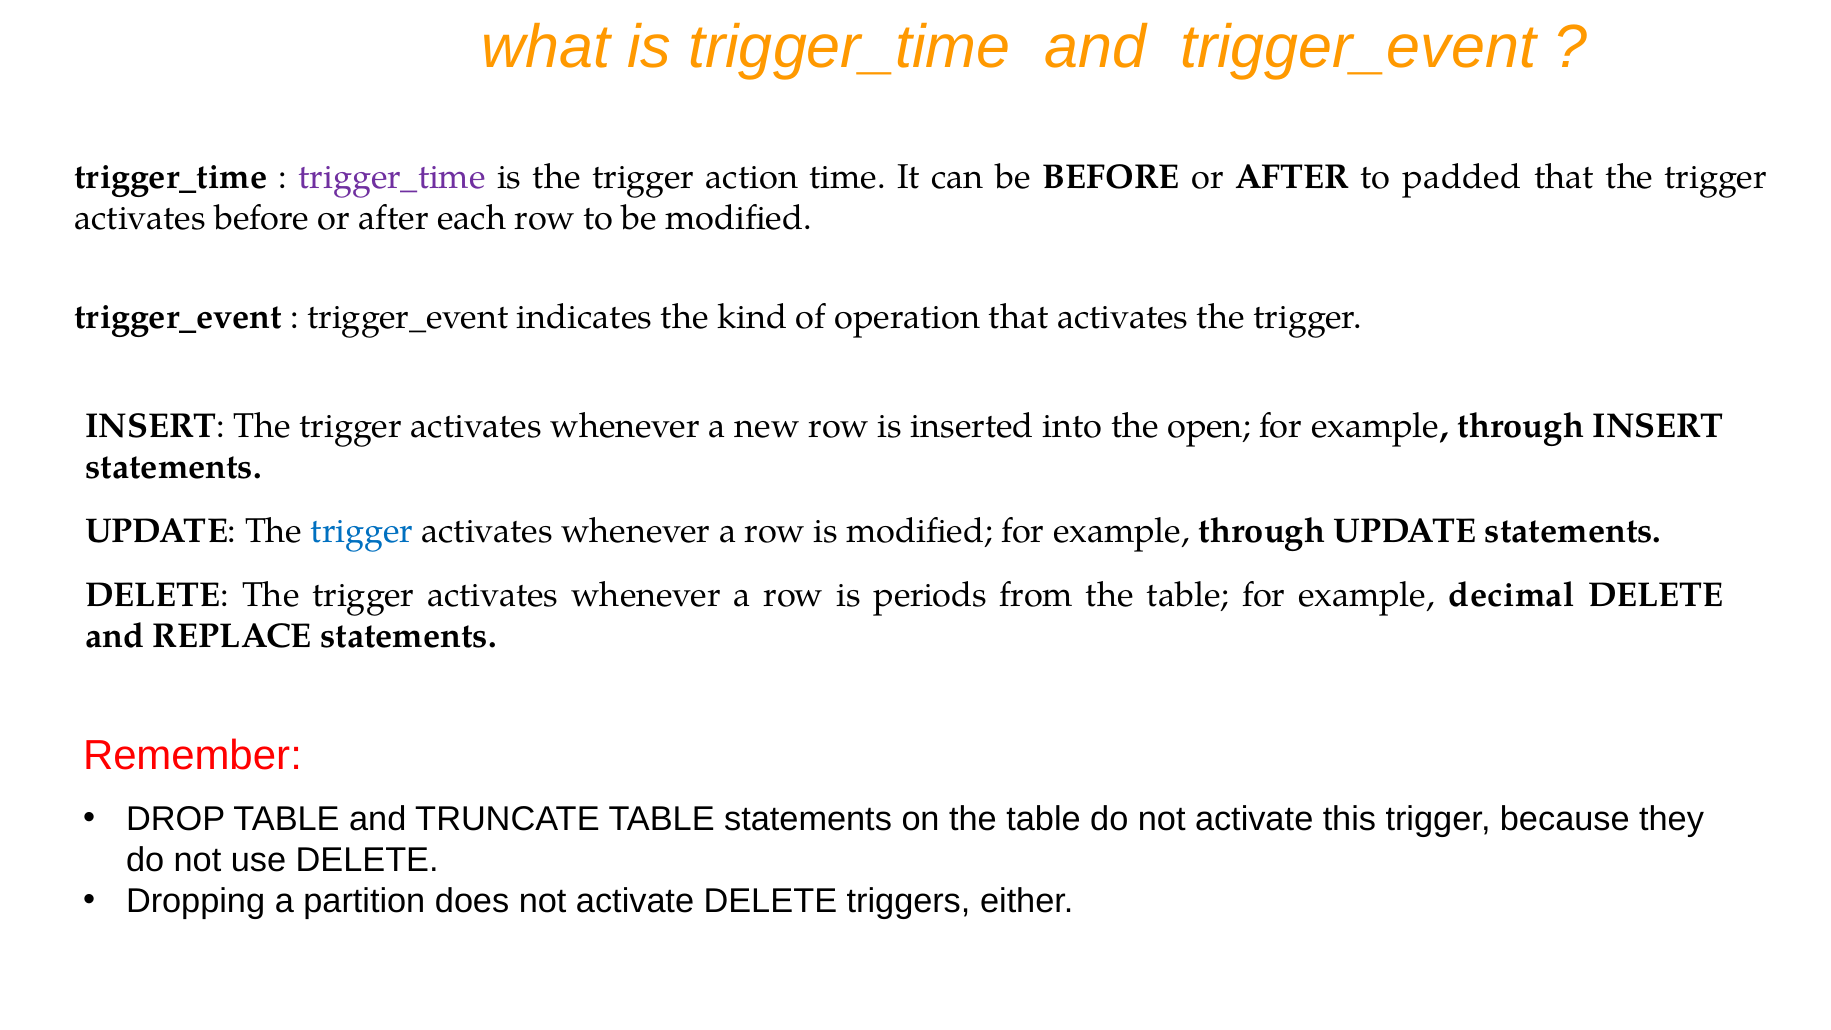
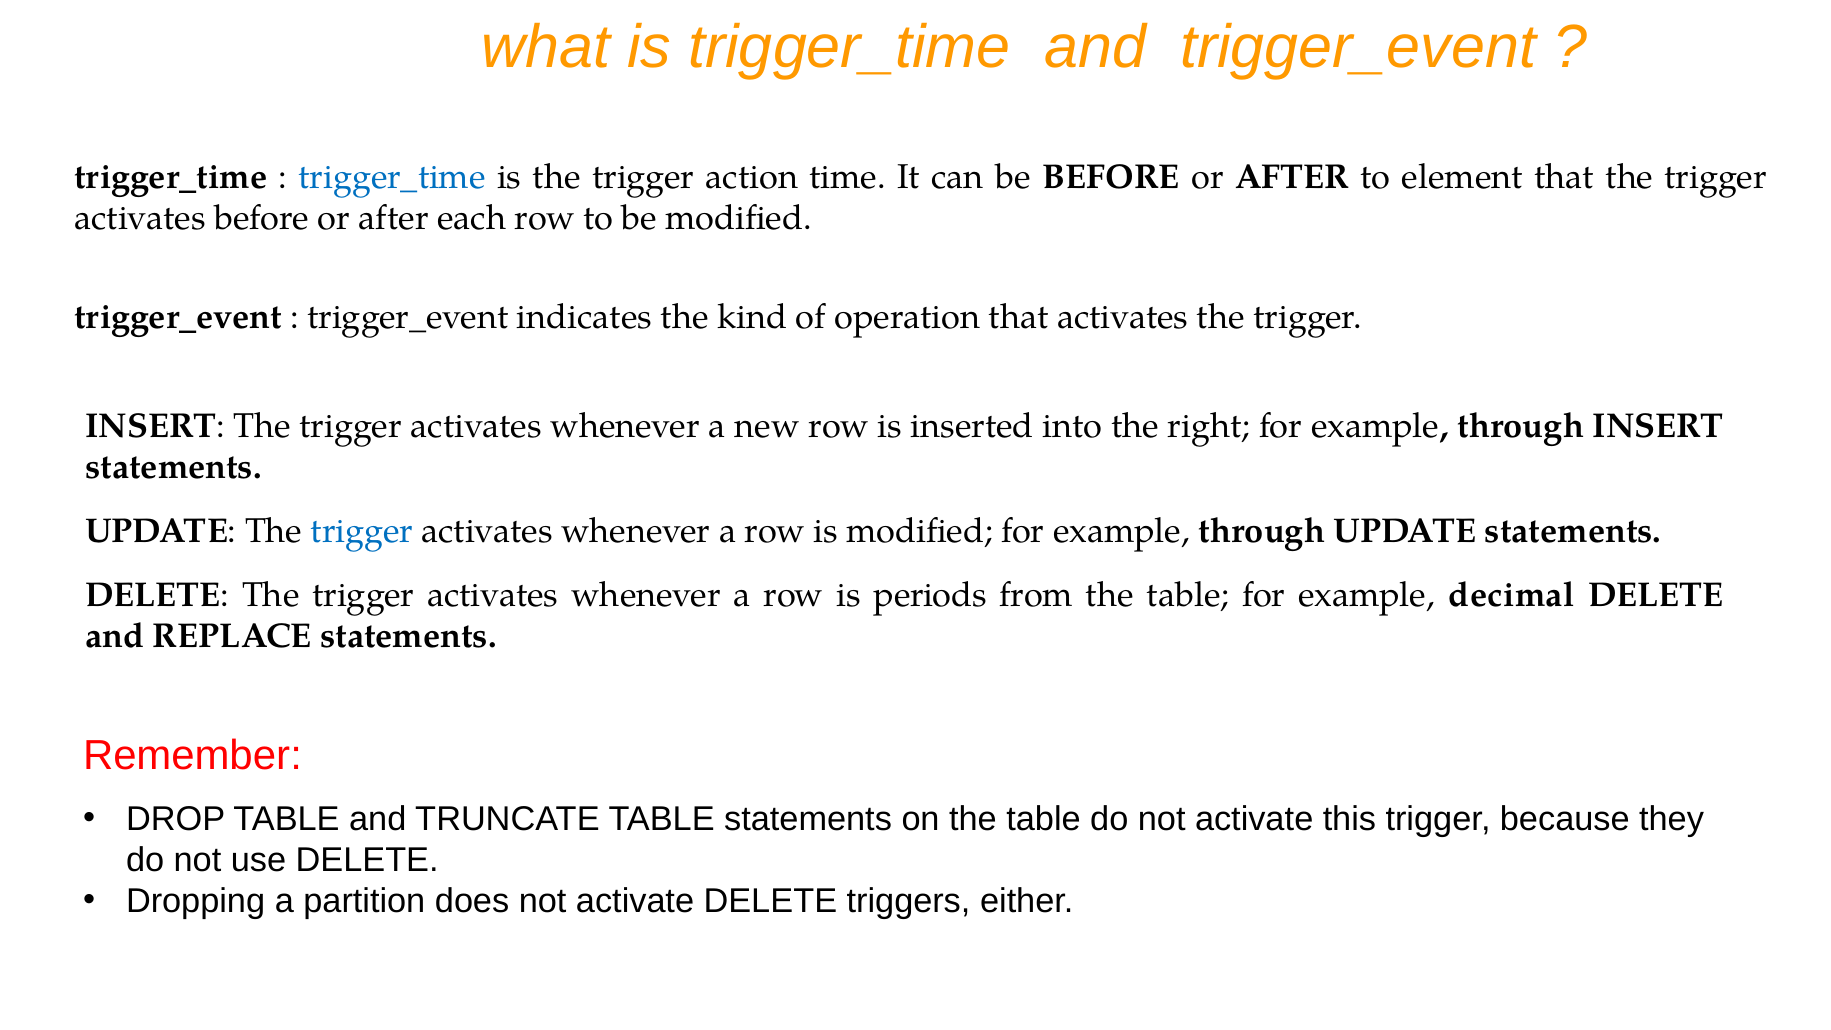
trigger_time at (392, 177) colour: purple -> blue
padded: padded -> element
open: open -> right
